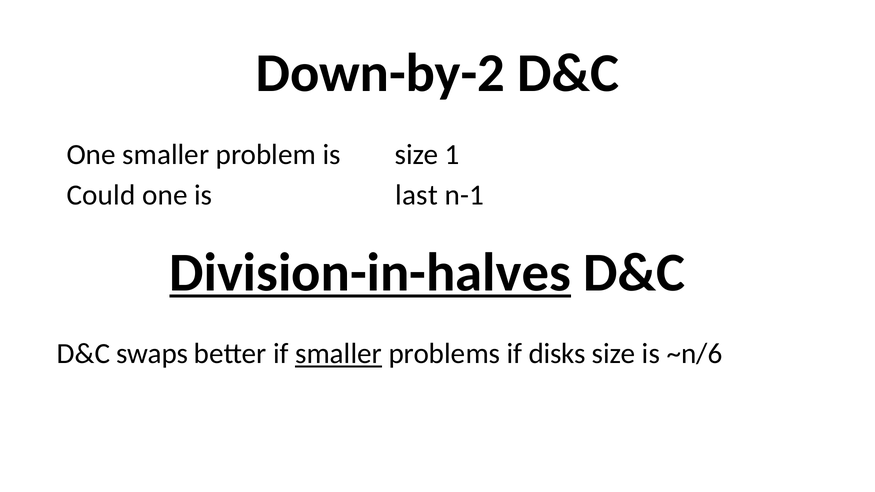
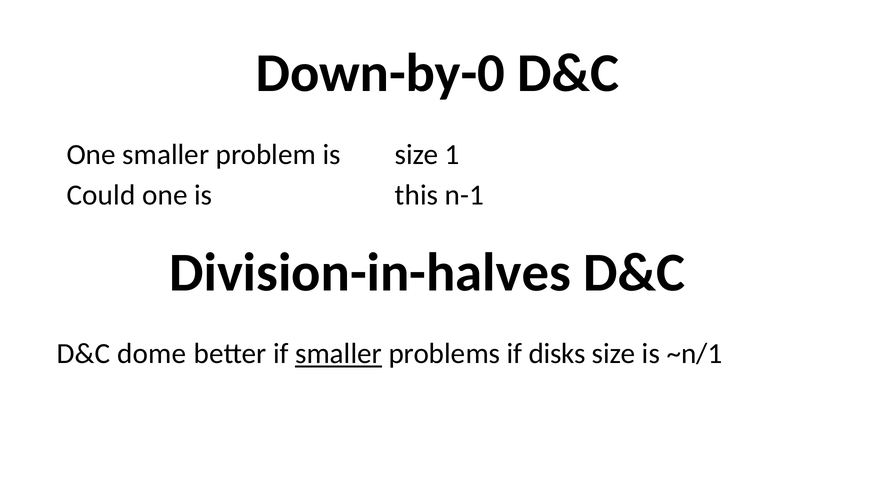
Down-by-2: Down-by-2 -> Down-by-0
last: last -> this
Division-in-halves underline: present -> none
swaps: swaps -> dome
~n/6: ~n/6 -> ~n/1
